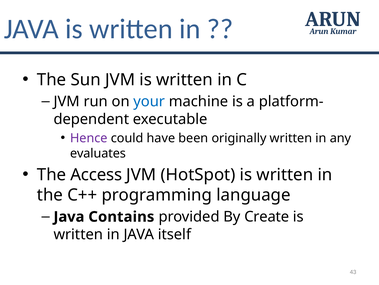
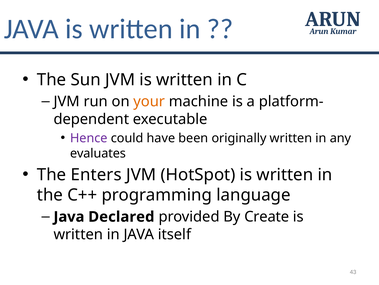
your colour: blue -> orange
Access: Access -> Enters
Contains: Contains -> Declared
